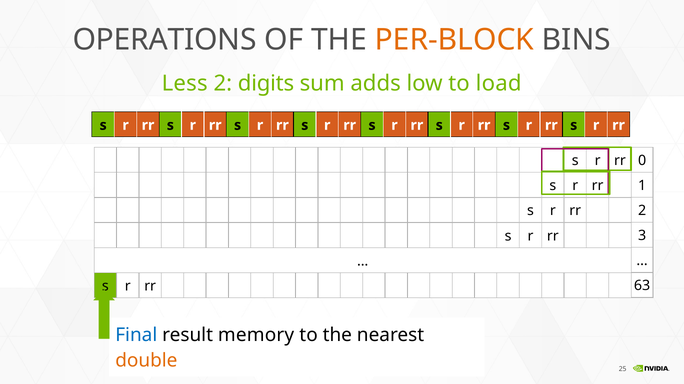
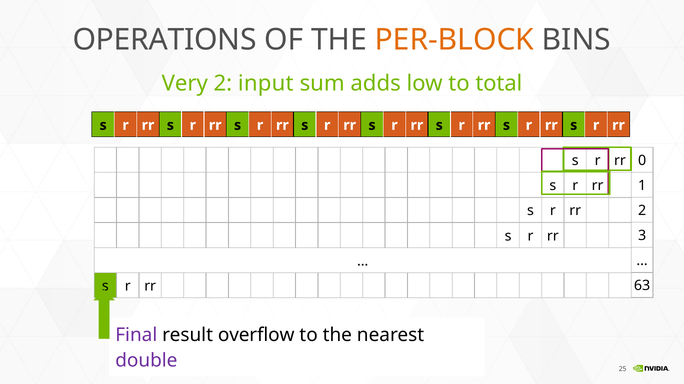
Less: Less -> Very
digits: digits -> input
load: load -> total
Final colour: blue -> purple
memory: memory -> overflow
double colour: orange -> purple
